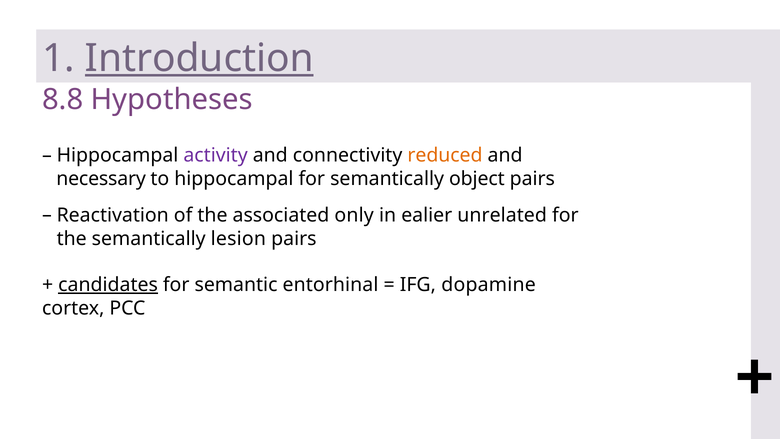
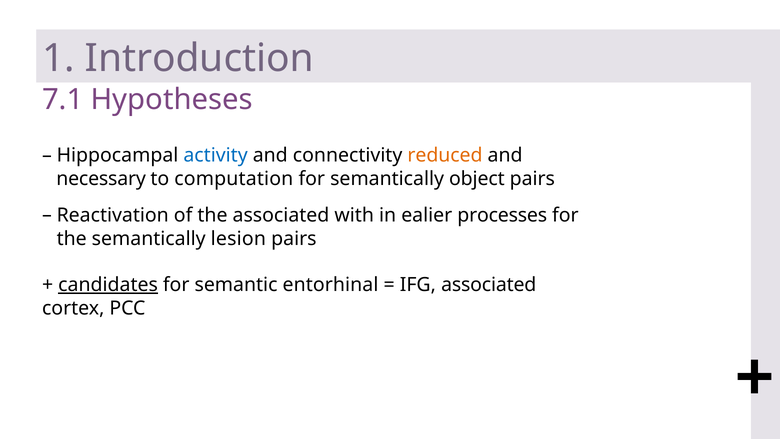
Introduction underline: present -> none
8.8: 8.8 -> 7.1
activity colour: purple -> blue
to hippocampal: hippocampal -> computation
only: only -> with
unrelated: unrelated -> processes
IFG dopamine: dopamine -> associated
